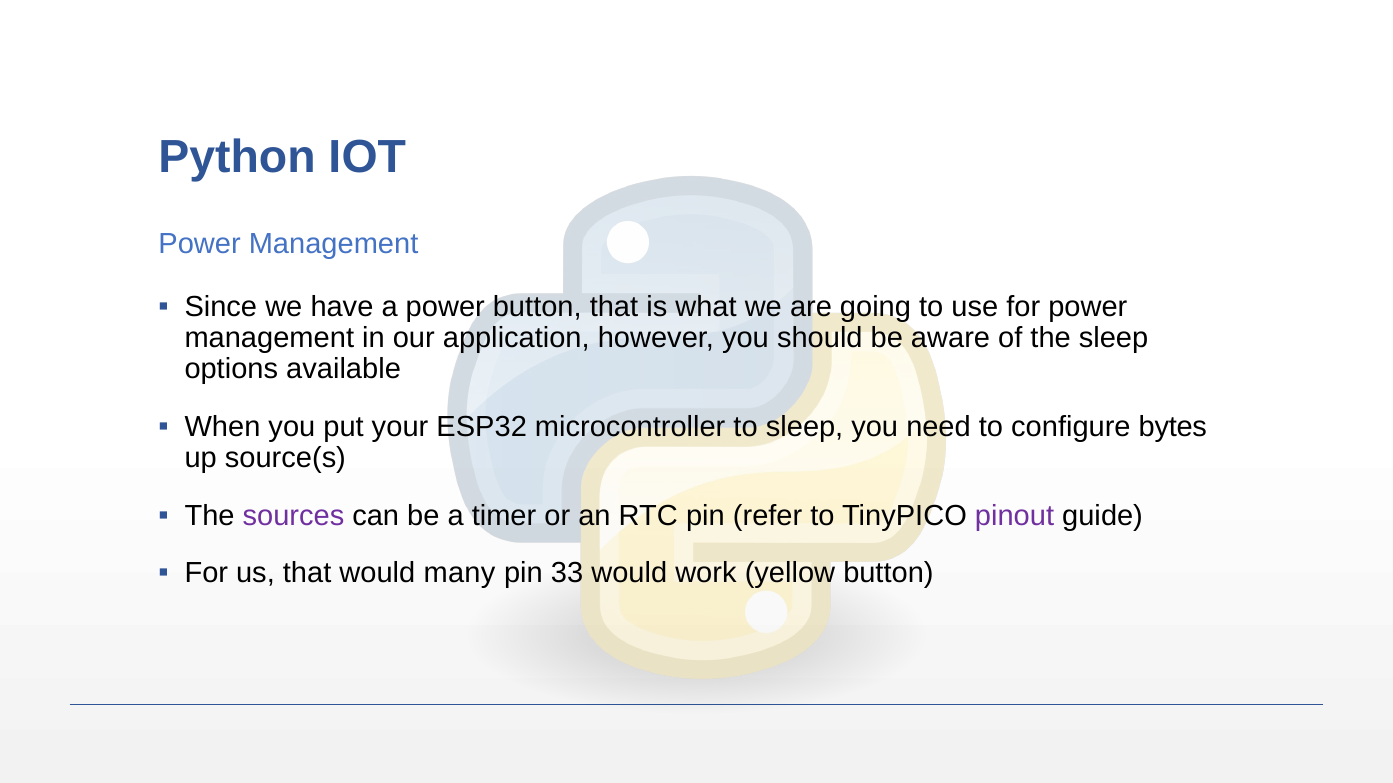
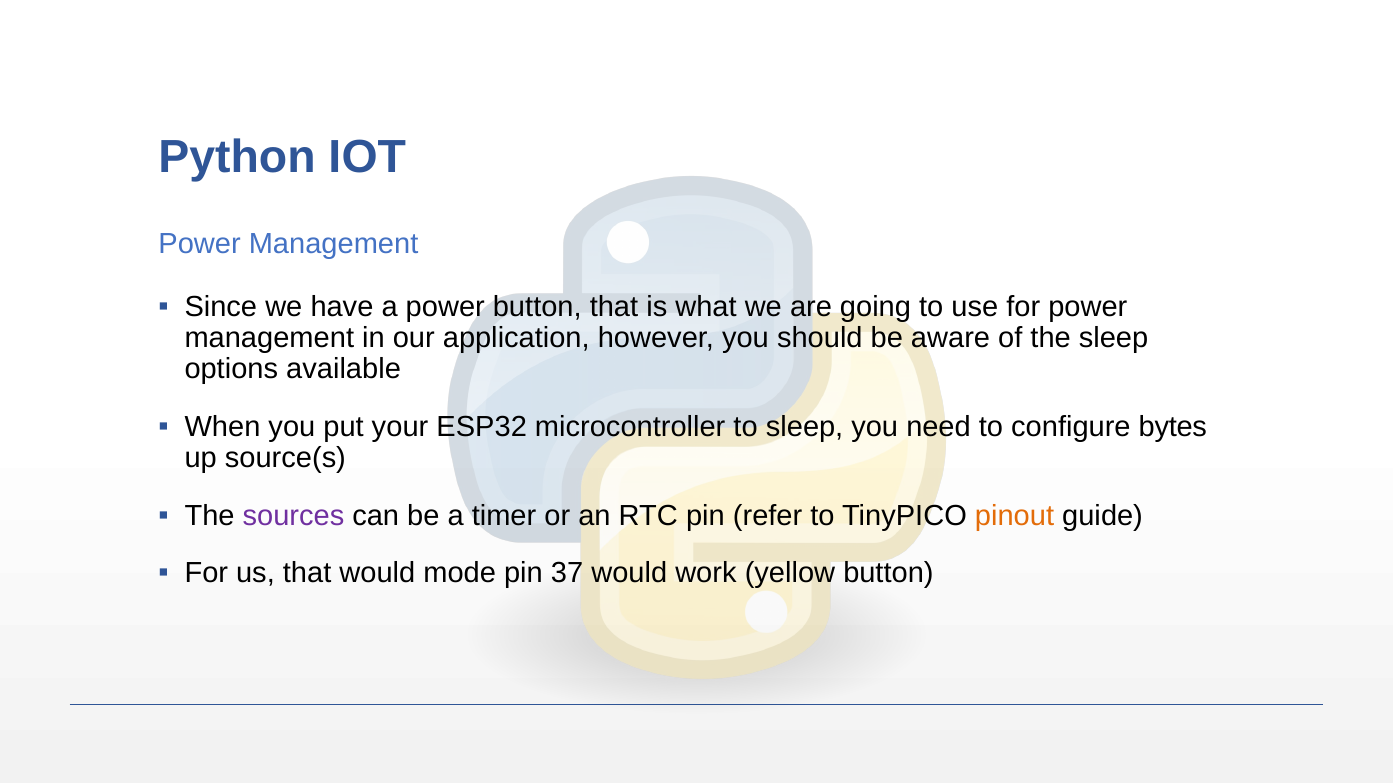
pinout colour: purple -> orange
many: many -> mode
33: 33 -> 37
